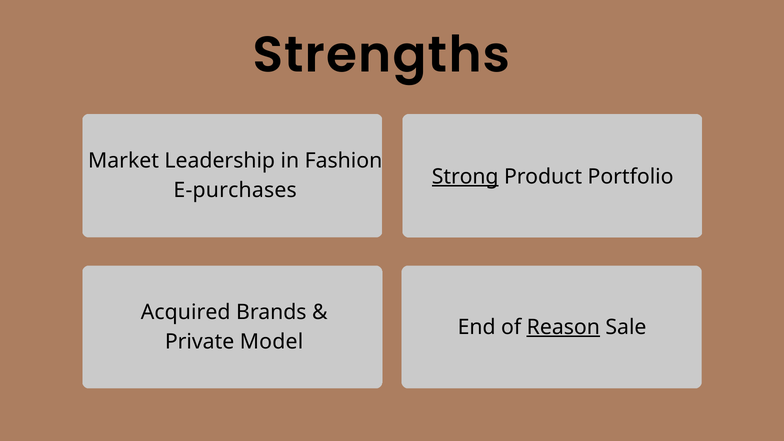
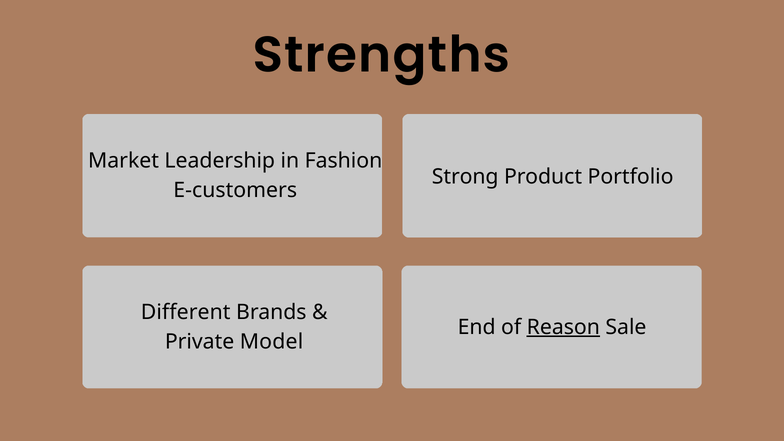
Strong underline: present -> none
E-purchases: E-purchases -> E-customers
Acquired: Acquired -> Different
